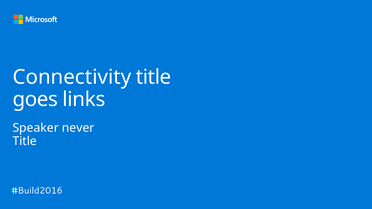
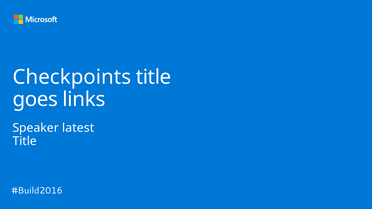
Connectivity: Connectivity -> Checkpoints
never: never -> latest
